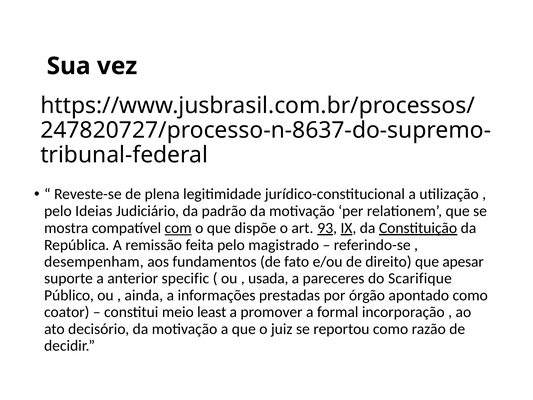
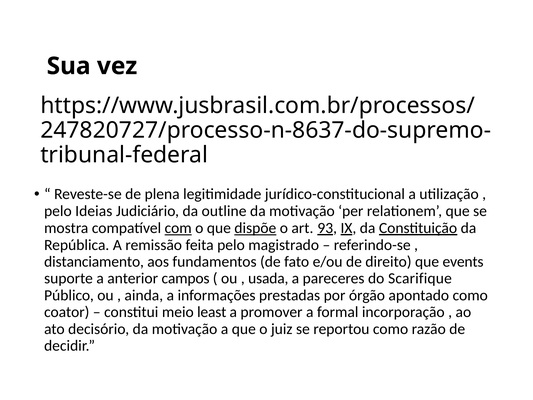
padrão: padrão -> outline
dispõe underline: none -> present
desempenham: desempenham -> distanciamento
apesar: apesar -> events
specific: specific -> campos
